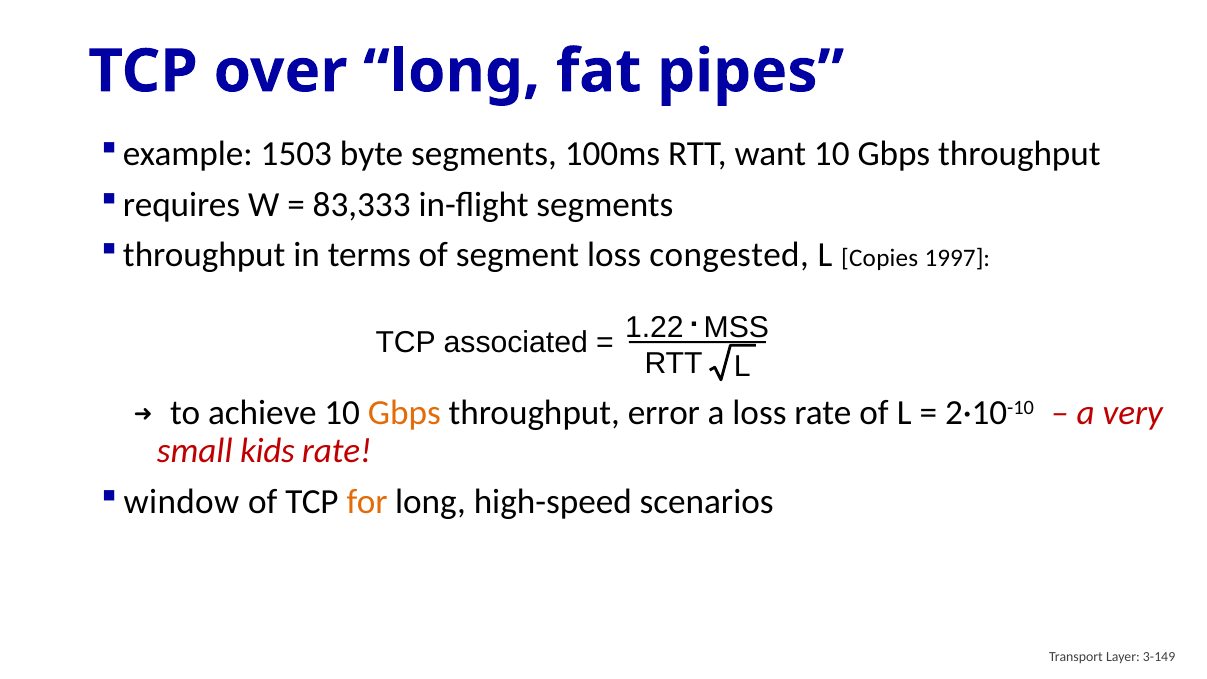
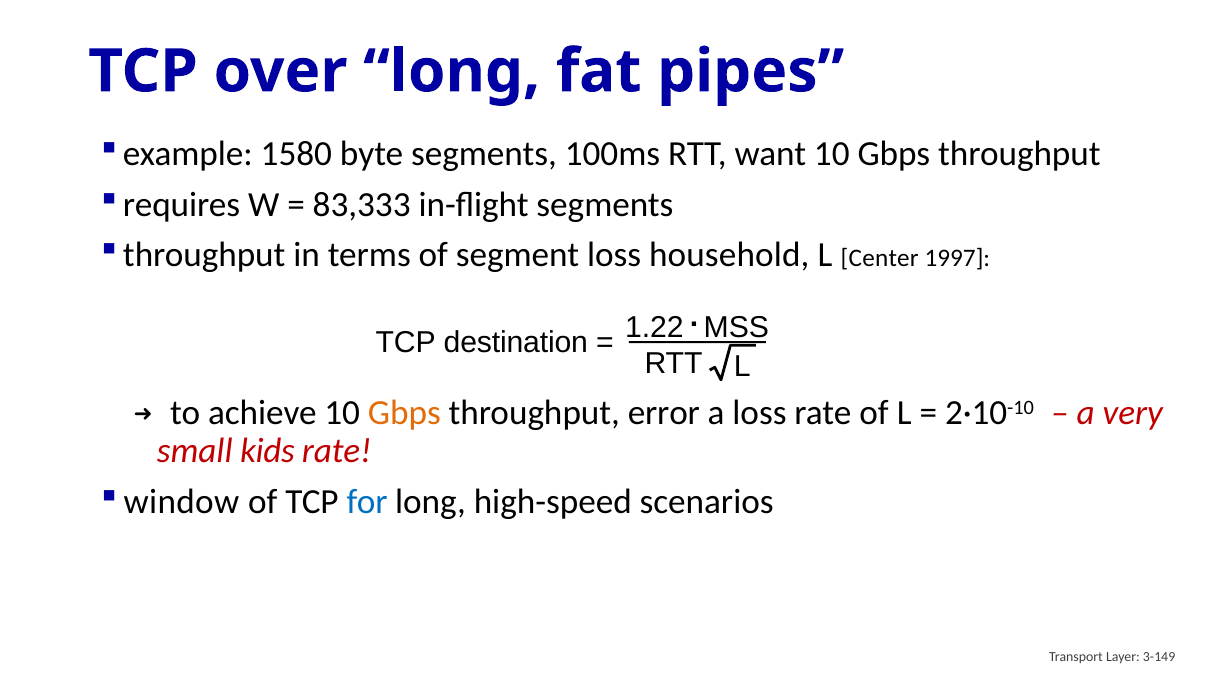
1503: 1503 -> 1580
congested: congested -> household
Copies: Copies -> Center
associated: associated -> destination
for colour: orange -> blue
